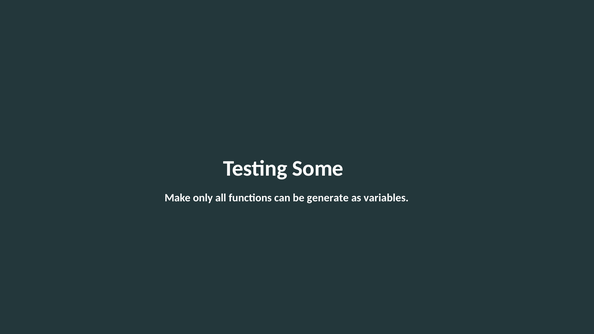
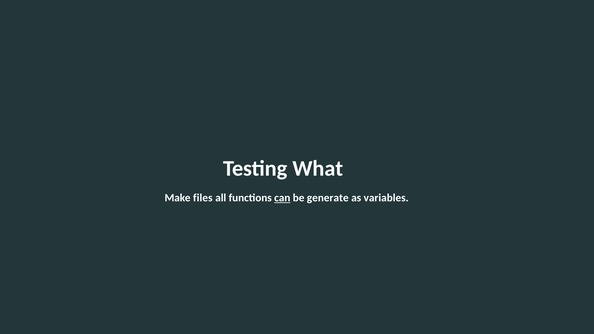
Some: Some -> What
only: only -> files
can underline: none -> present
